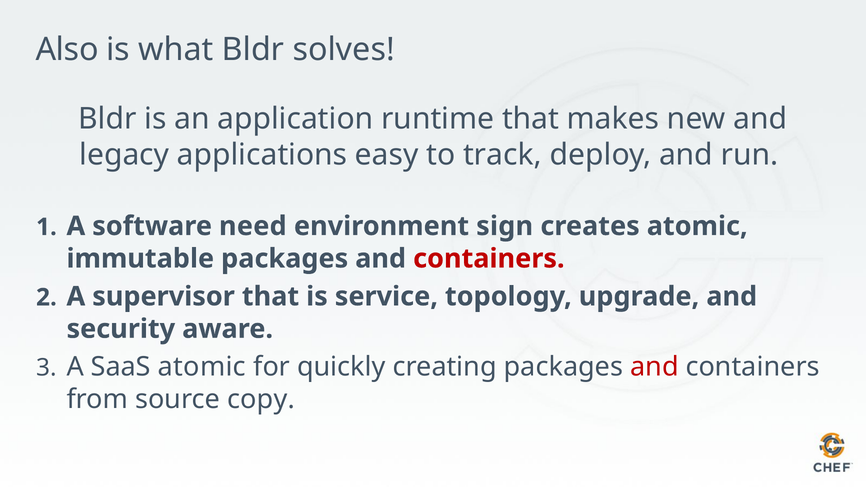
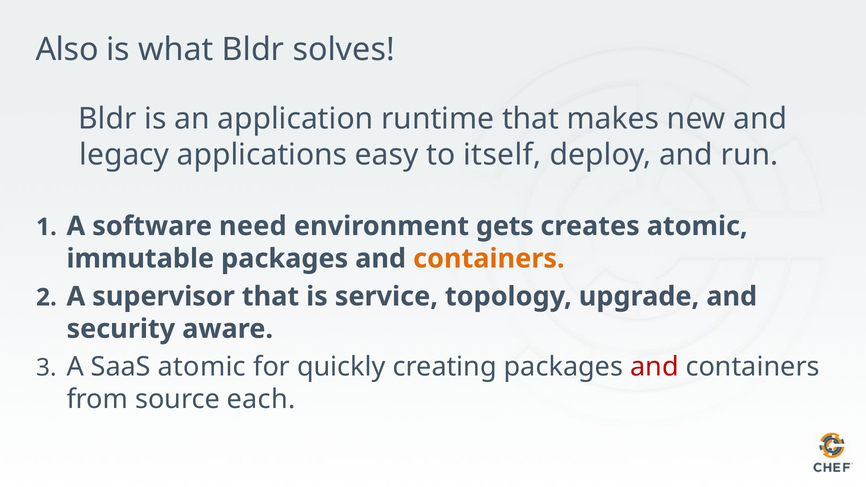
track: track -> itself
sign: sign -> gets
containers at (489, 259) colour: red -> orange
copy: copy -> each
